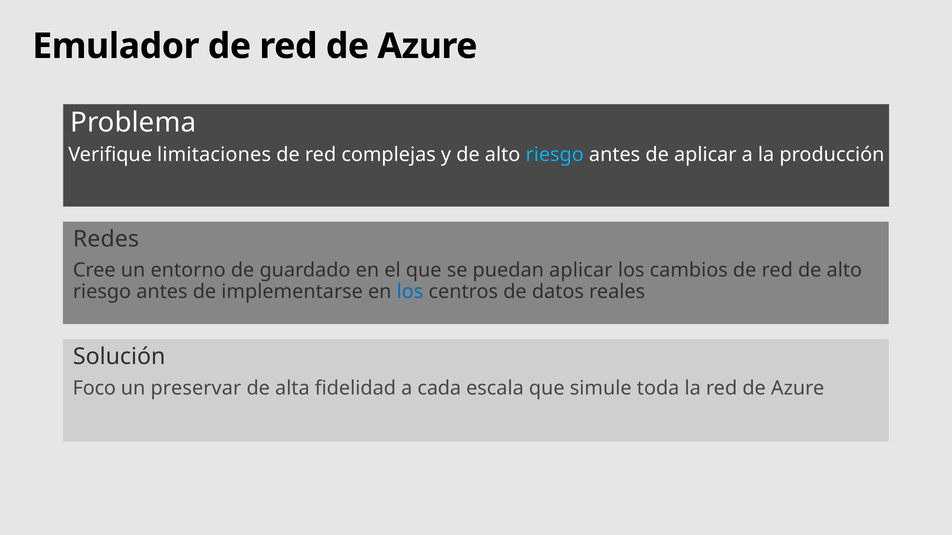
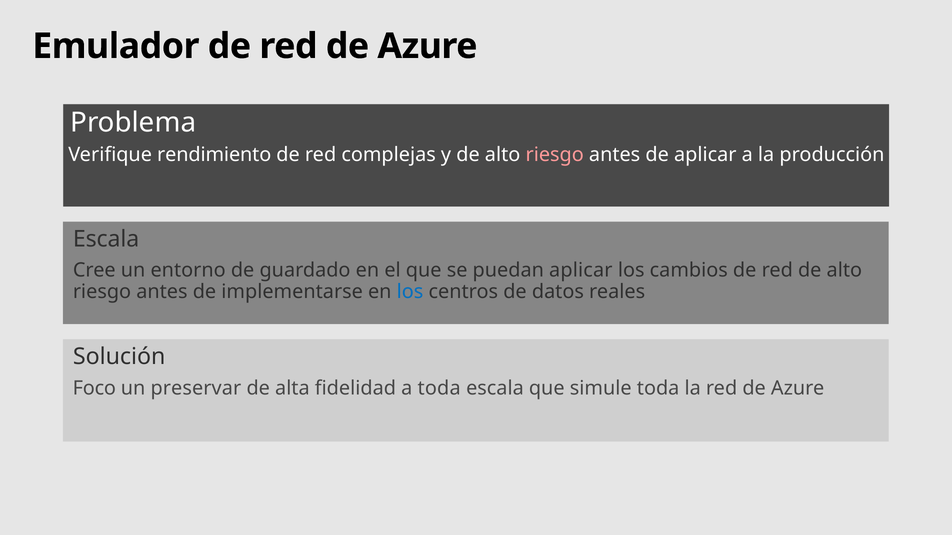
limitaciones: limitaciones -> rendimiento
riesgo at (555, 155) colour: light blue -> pink
Redes at (106, 239): Redes -> Escala
a cada: cada -> toda
